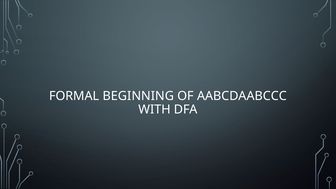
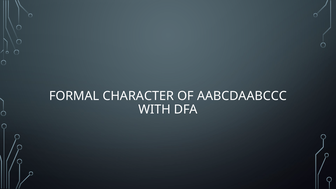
BEGINNING: BEGINNING -> CHARACTER
